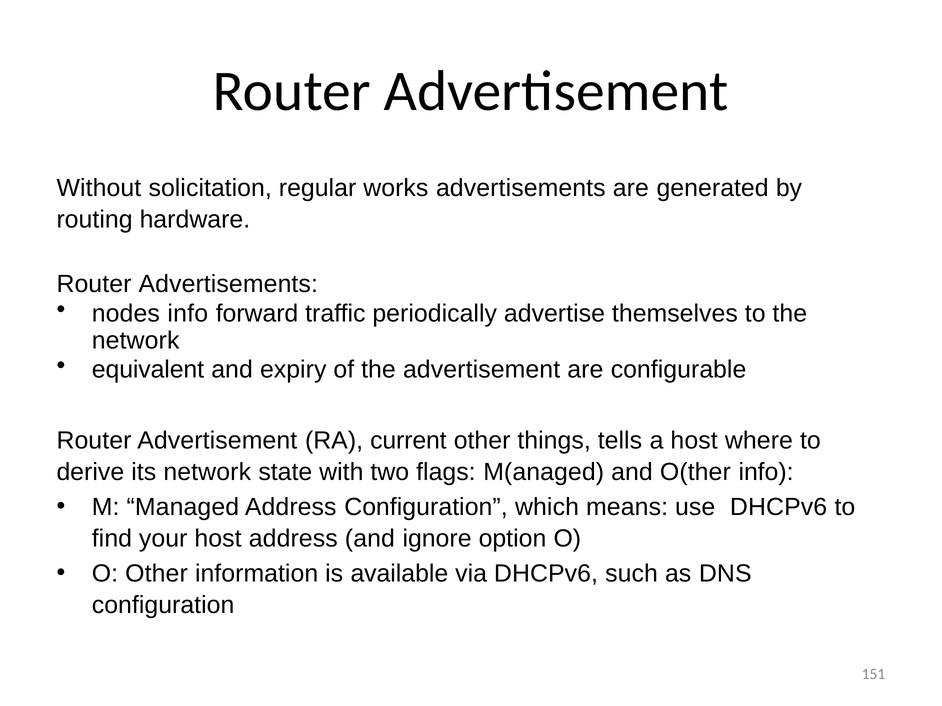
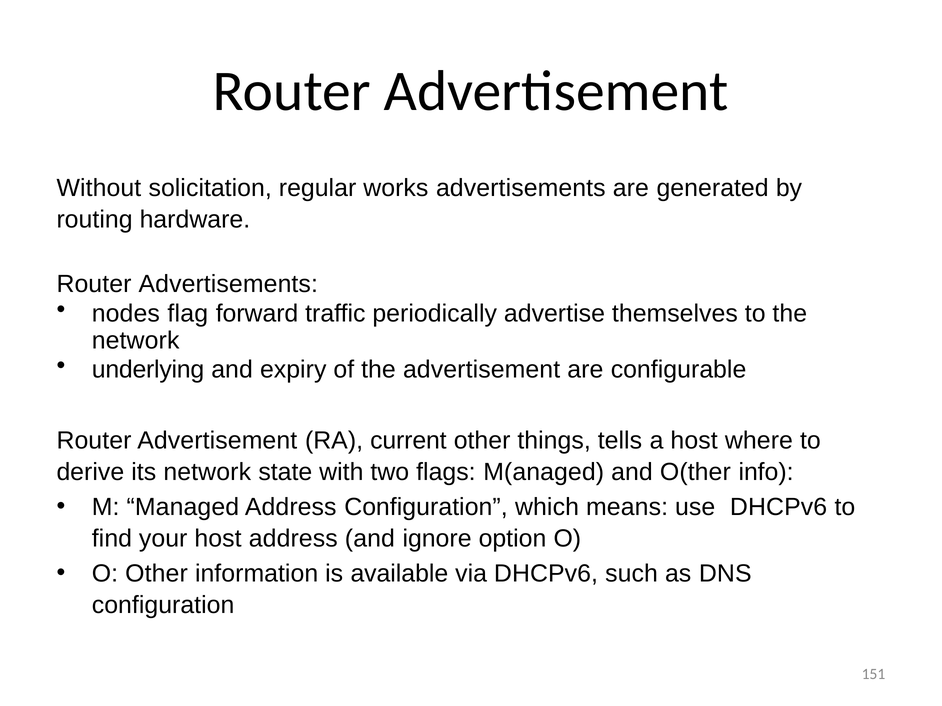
nodes info: info -> flag
equivalent: equivalent -> underlying
